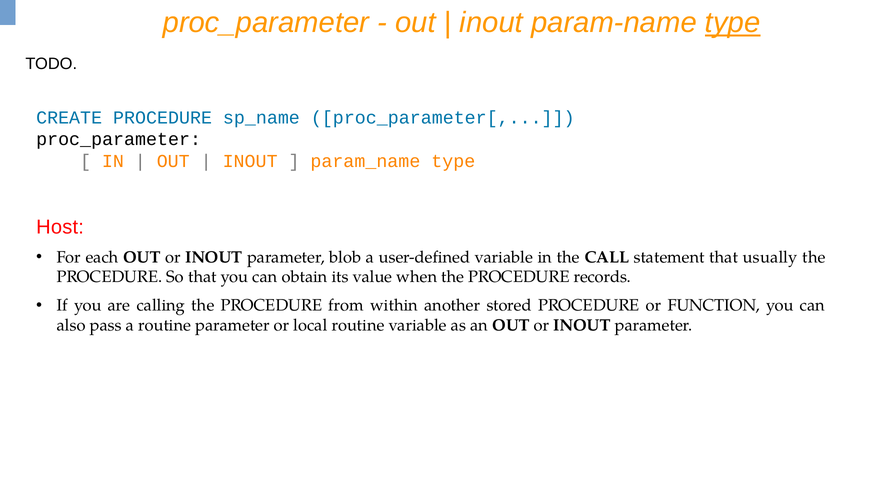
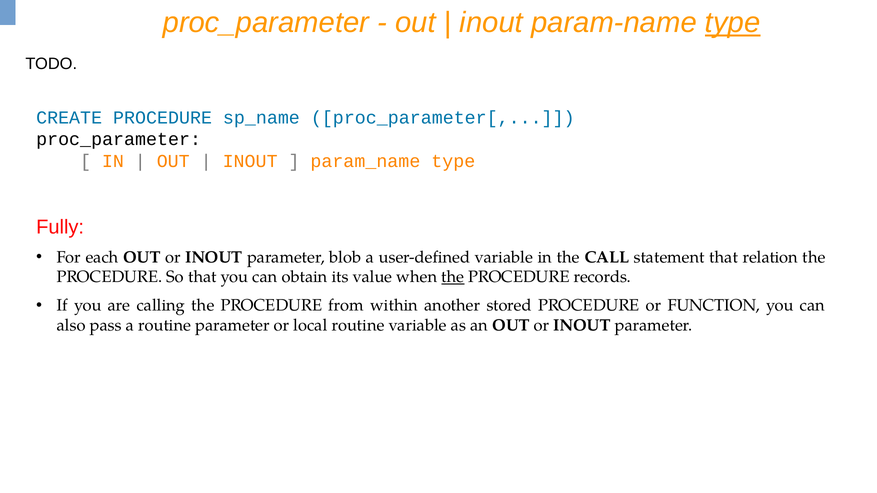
Host: Host -> Fully
usually: usually -> relation
the at (453, 277) underline: none -> present
